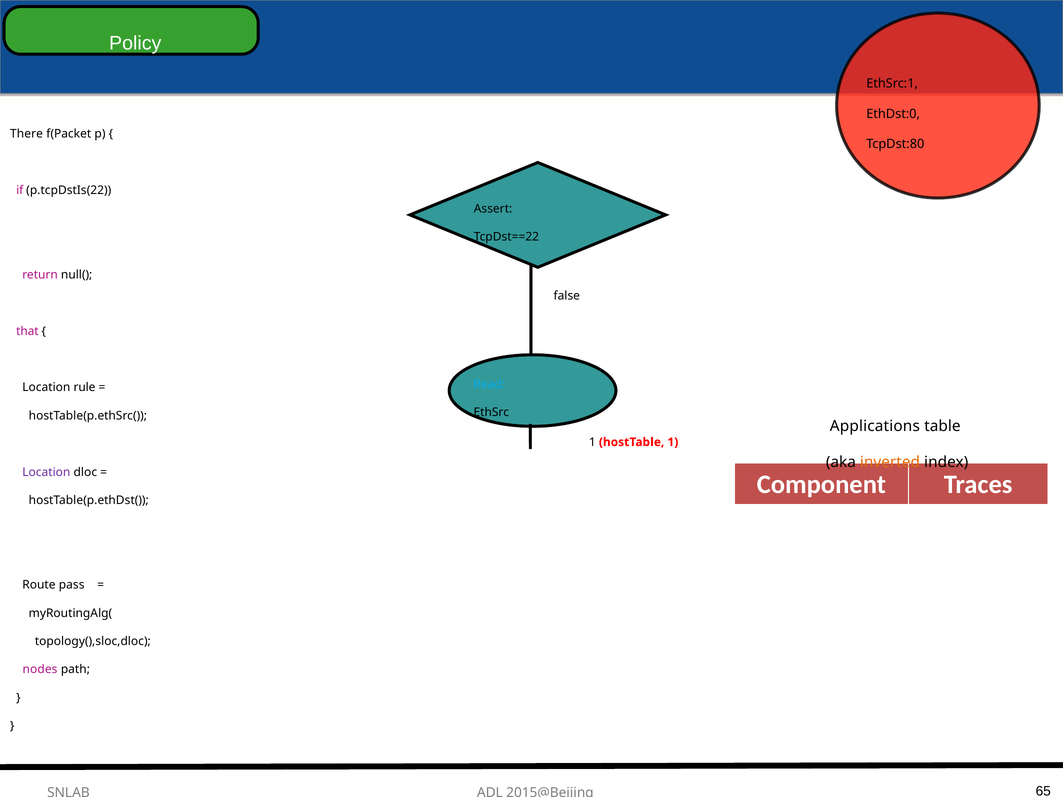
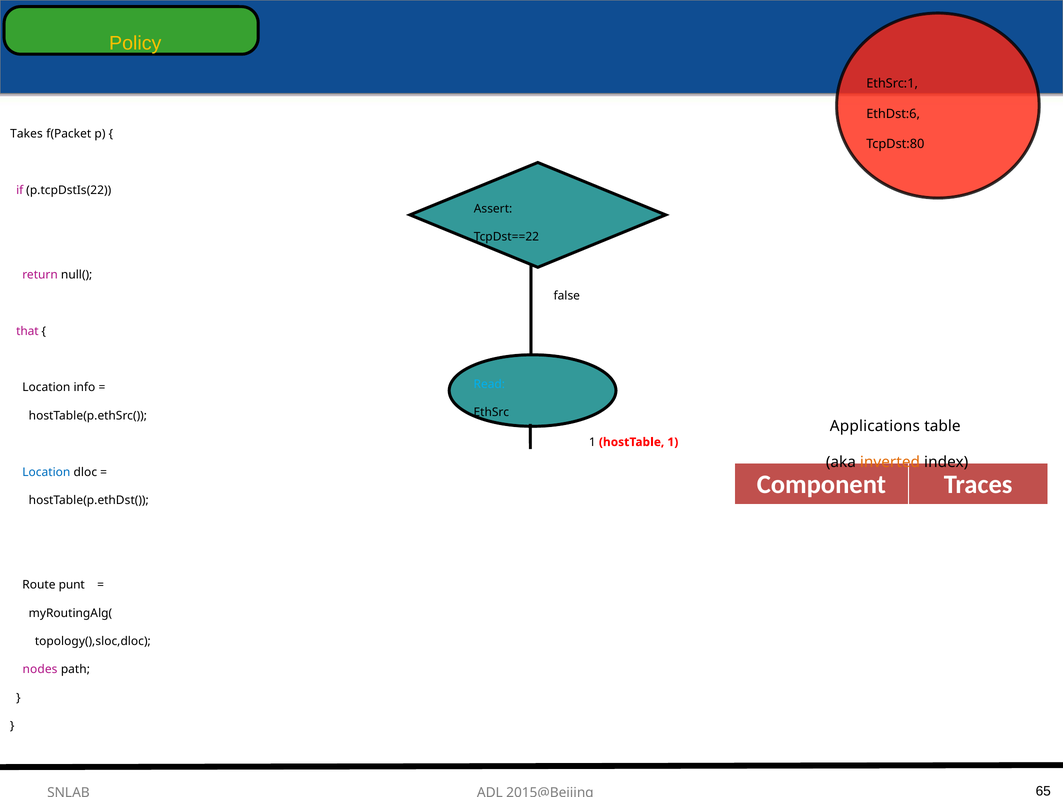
Policy colour: white -> yellow
EthDst:0: EthDst:0 -> EthDst:6
There: There -> Takes
rule: rule -> info
Location at (46, 472) colour: purple -> blue
pass: pass -> punt
